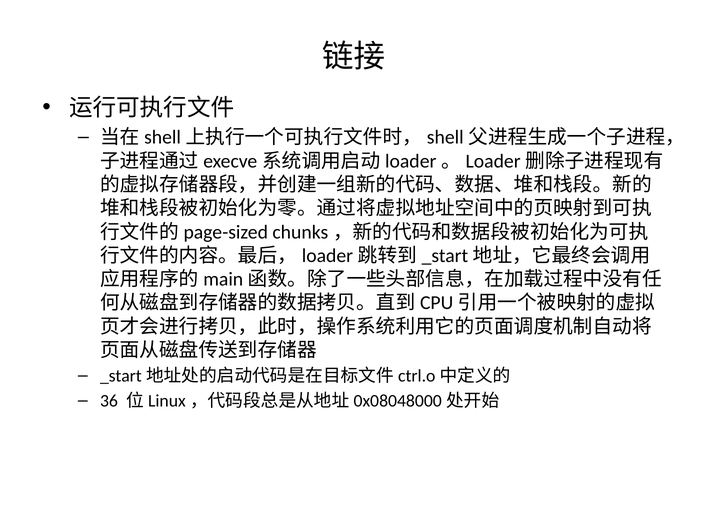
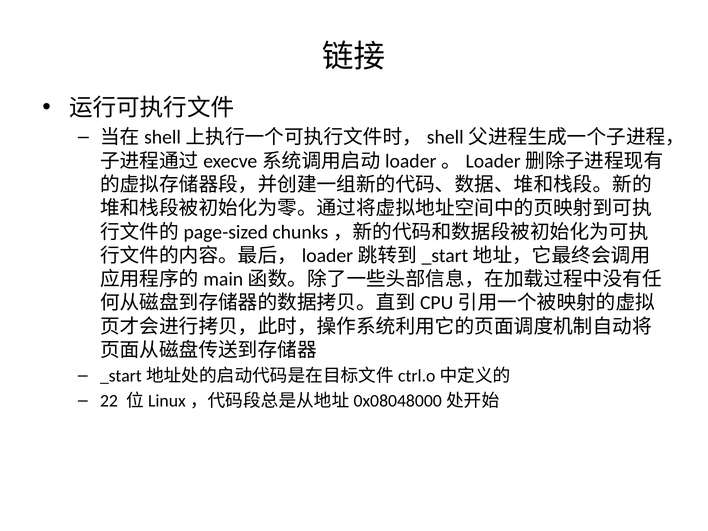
36: 36 -> 22
